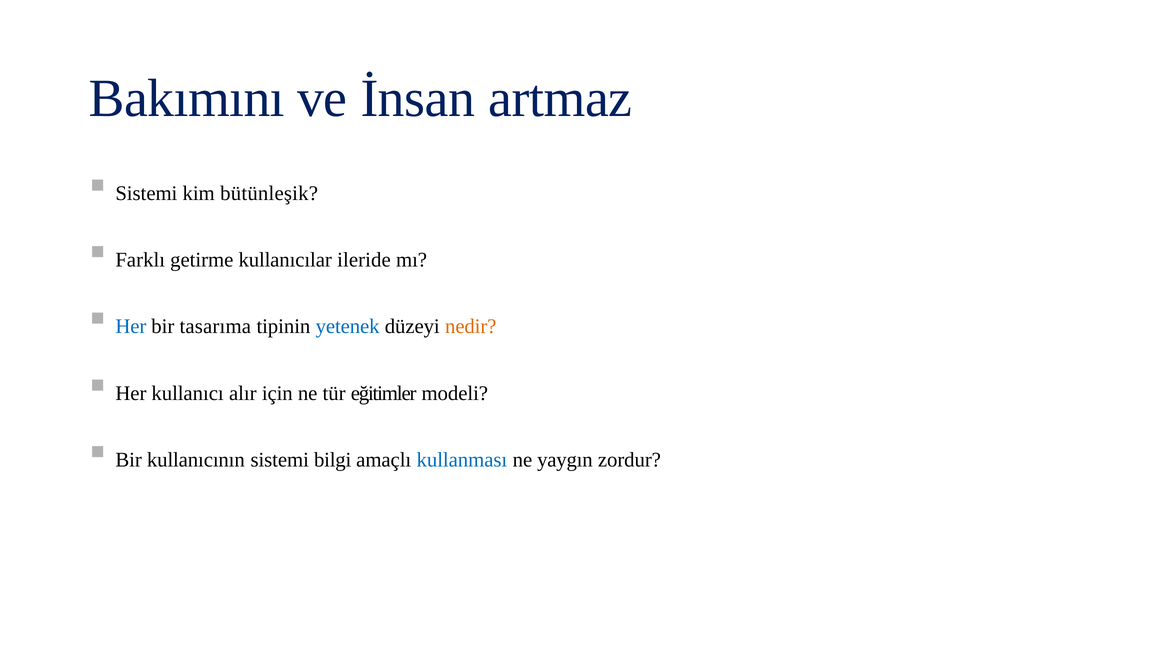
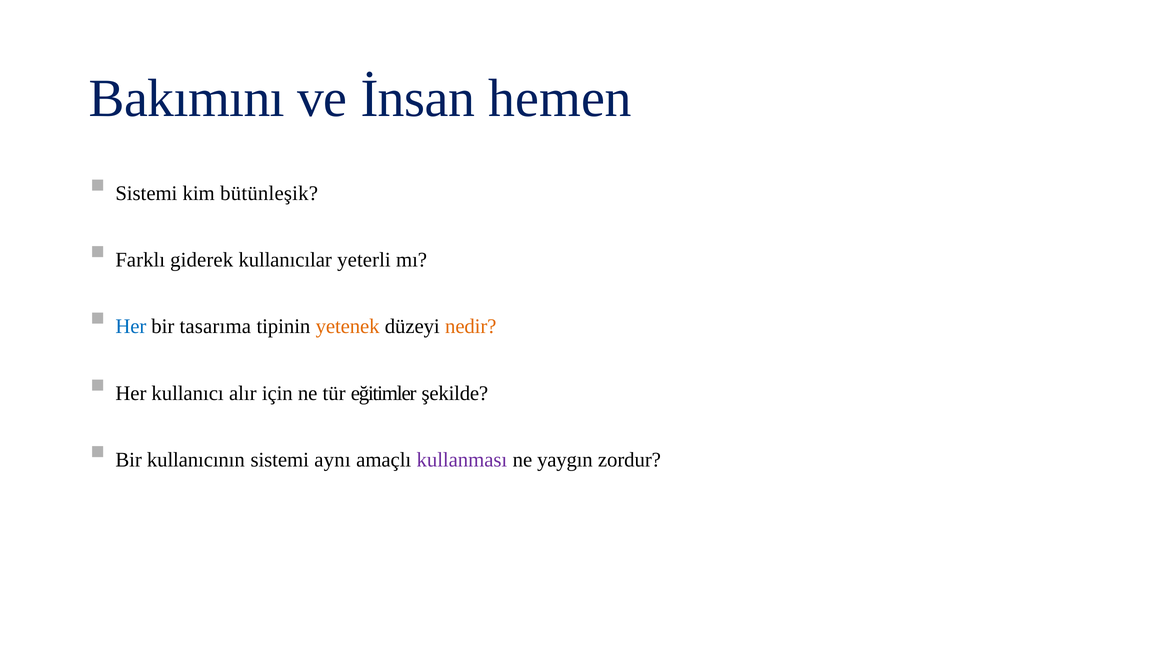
artmaz: artmaz -> hemen
getirme: getirme -> giderek
ileride: ileride -> yeterli
yetenek colour: blue -> orange
modeli: modeli -> şekilde
bilgi: bilgi -> aynı
kullanması colour: blue -> purple
